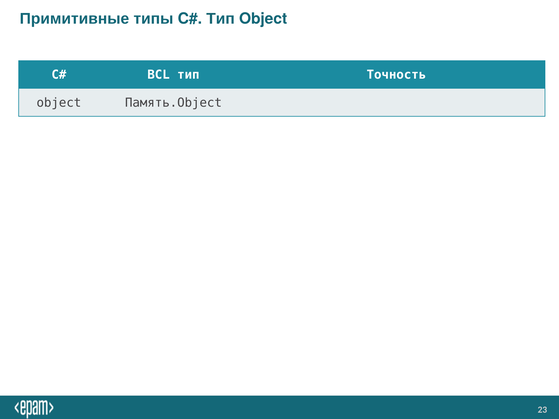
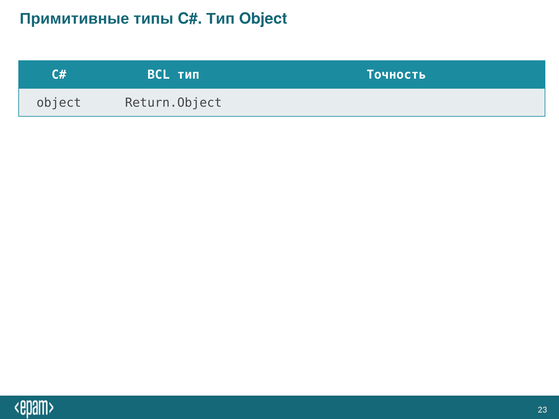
Память.Object: Память.Object -> Return.Object
